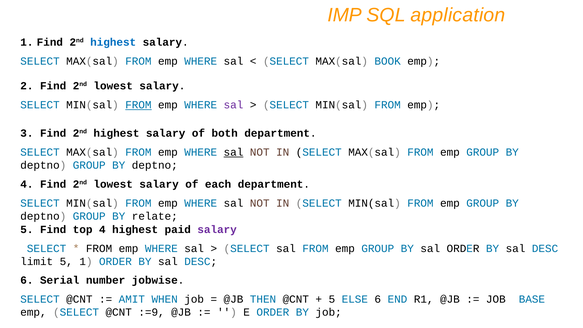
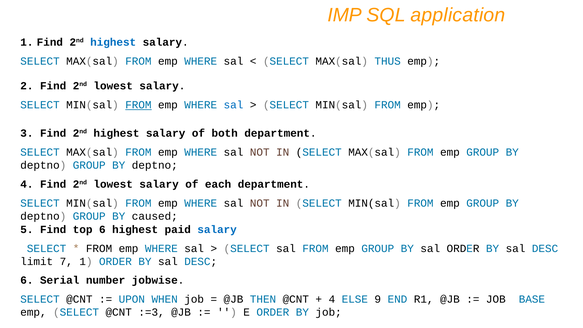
BOOK: BOOK -> THUS
sal at (233, 105) colour: purple -> blue
sal at (233, 152) underline: present -> none
relate: relate -> caused
top 4: 4 -> 6
salary at (217, 230) colour: purple -> blue
limit 5: 5 -> 7
AMIT: AMIT -> UPON
5 at (332, 299): 5 -> 4
ELSE 6: 6 -> 9
:=9: :=9 -> :=3
